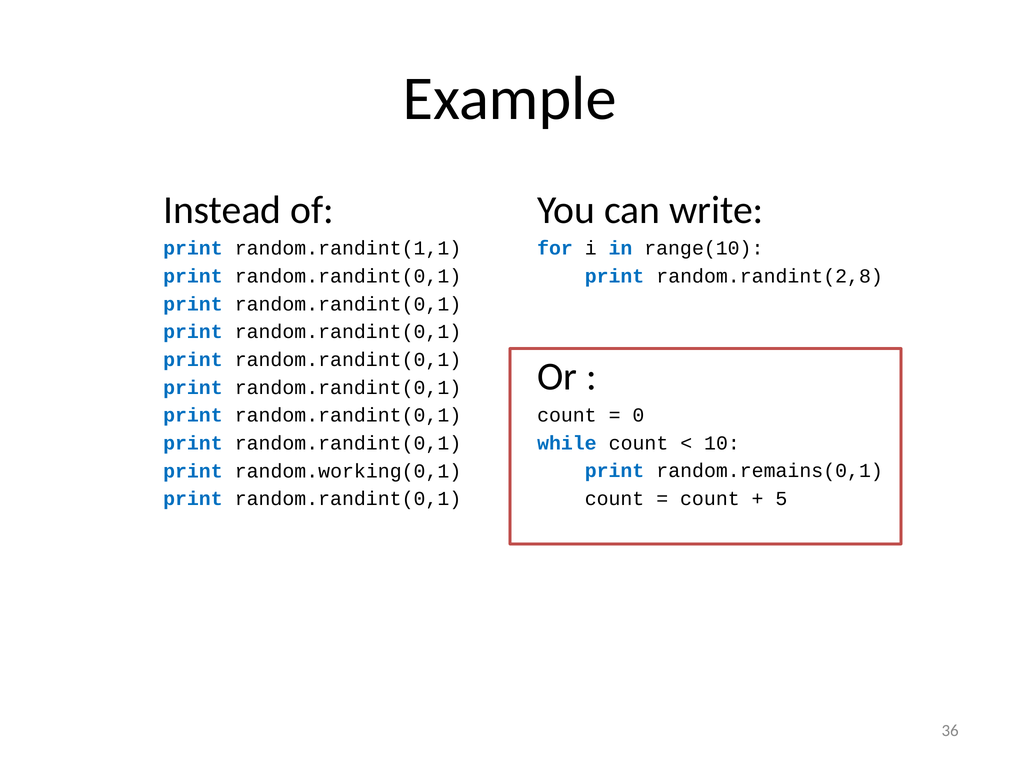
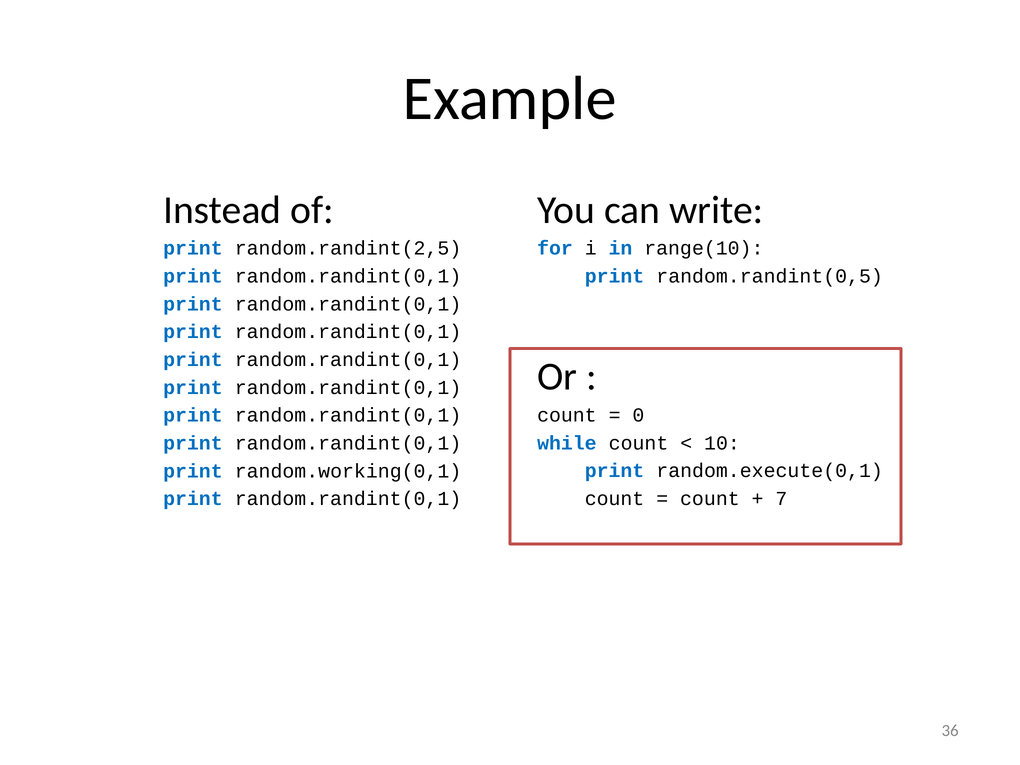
random.randint(1,1: random.randint(1,1 -> random.randint(2,5
random.randint(2,8: random.randint(2,8 -> random.randint(0,5
random.remains(0,1: random.remains(0,1 -> random.execute(0,1
5: 5 -> 7
